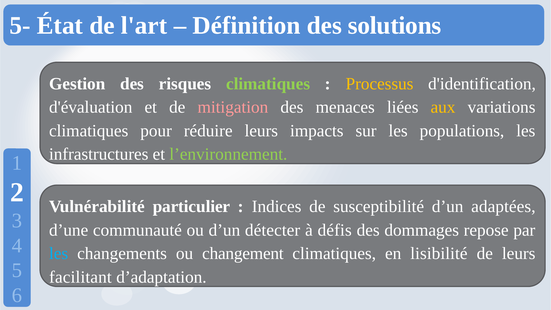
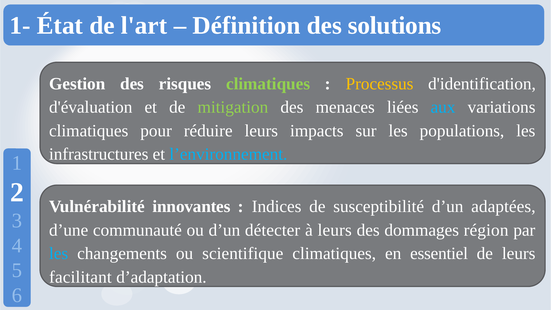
5-: 5- -> 1-
mitigation colour: pink -> light green
aux colour: yellow -> light blue
l’environnement colour: light green -> light blue
particulier: particulier -> innovantes
à défis: défis -> leurs
repose: repose -> région
changement: changement -> scientifique
lisibilité: lisibilité -> essentiel
